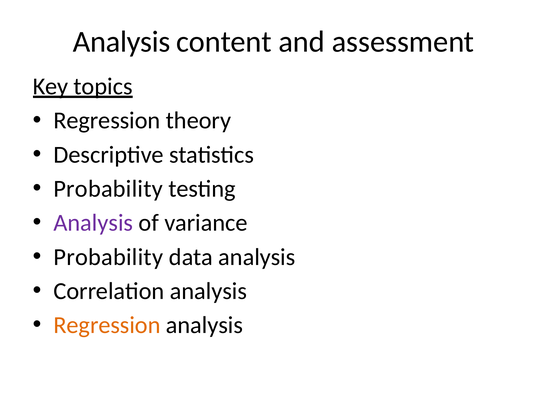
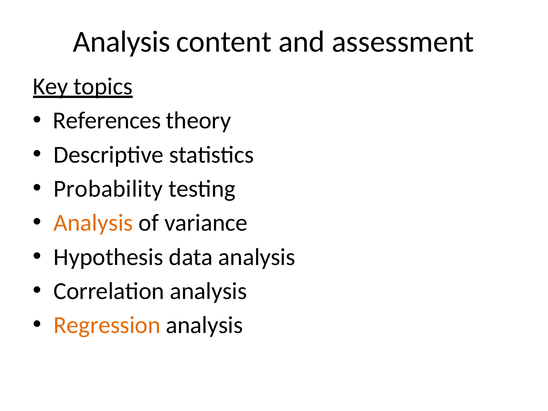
Regression at (107, 121): Regression -> References
Analysis at (93, 223) colour: purple -> orange
Probability at (108, 257): Probability -> Hypothesis
